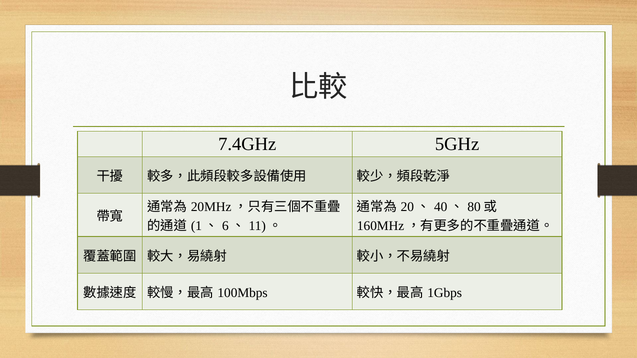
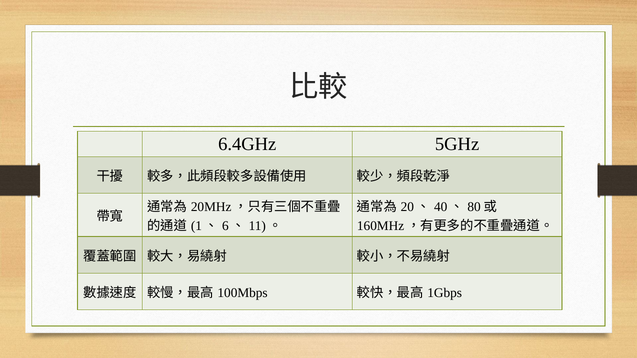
7.4GHz: 7.4GHz -> 6.4GHz
